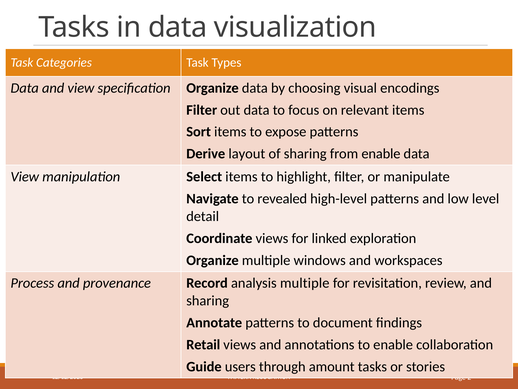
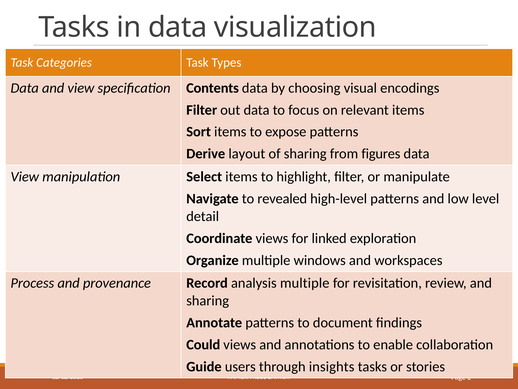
specification Organize: Organize -> Contents
from enable: enable -> figures
Retail: Retail -> Could
amount: amount -> insights
